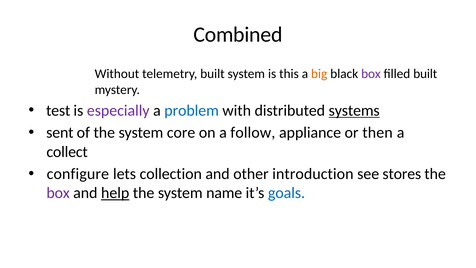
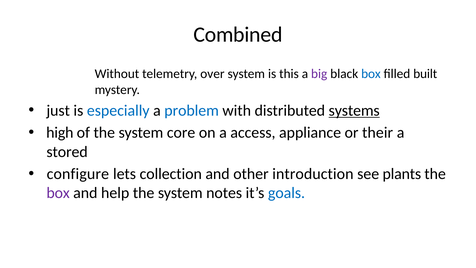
telemetry built: built -> over
big colour: orange -> purple
box at (371, 74) colour: purple -> blue
test: test -> just
especially colour: purple -> blue
sent: sent -> high
follow: follow -> access
then: then -> their
collect: collect -> stored
stores: stores -> plants
help underline: present -> none
name: name -> notes
